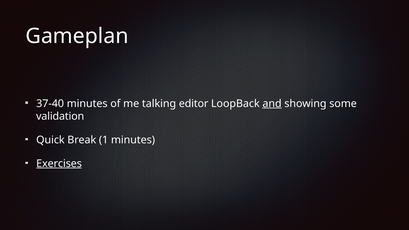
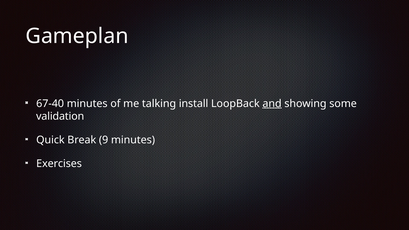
37-40: 37-40 -> 67-40
editor: editor -> install
1: 1 -> 9
Exercises underline: present -> none
